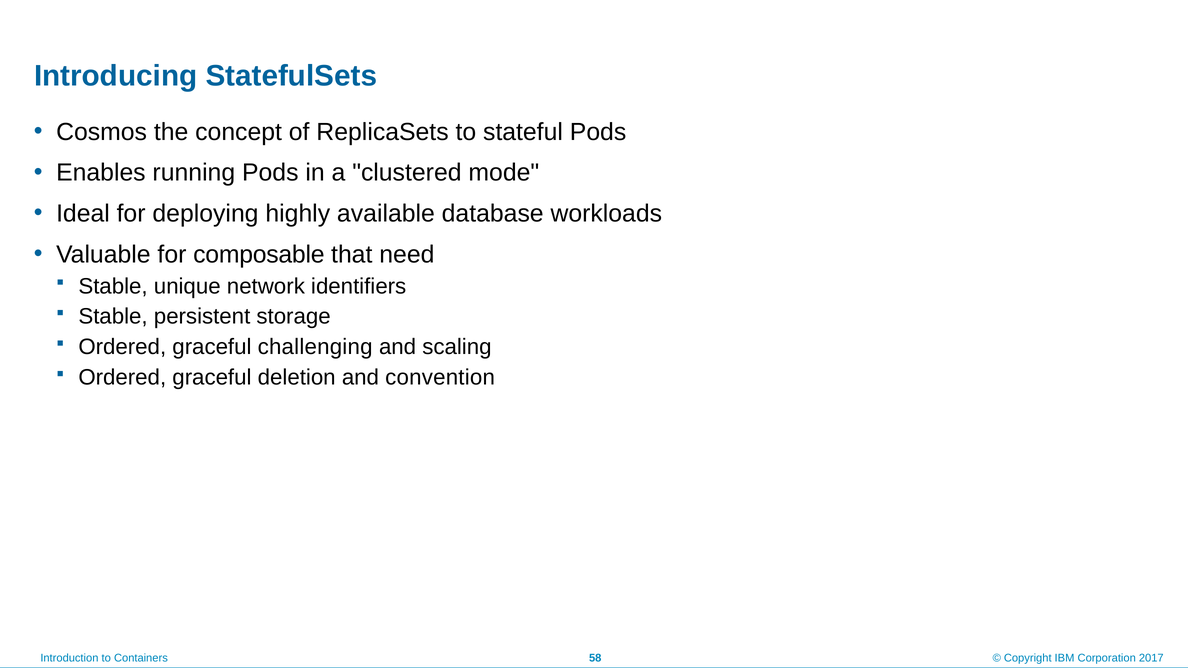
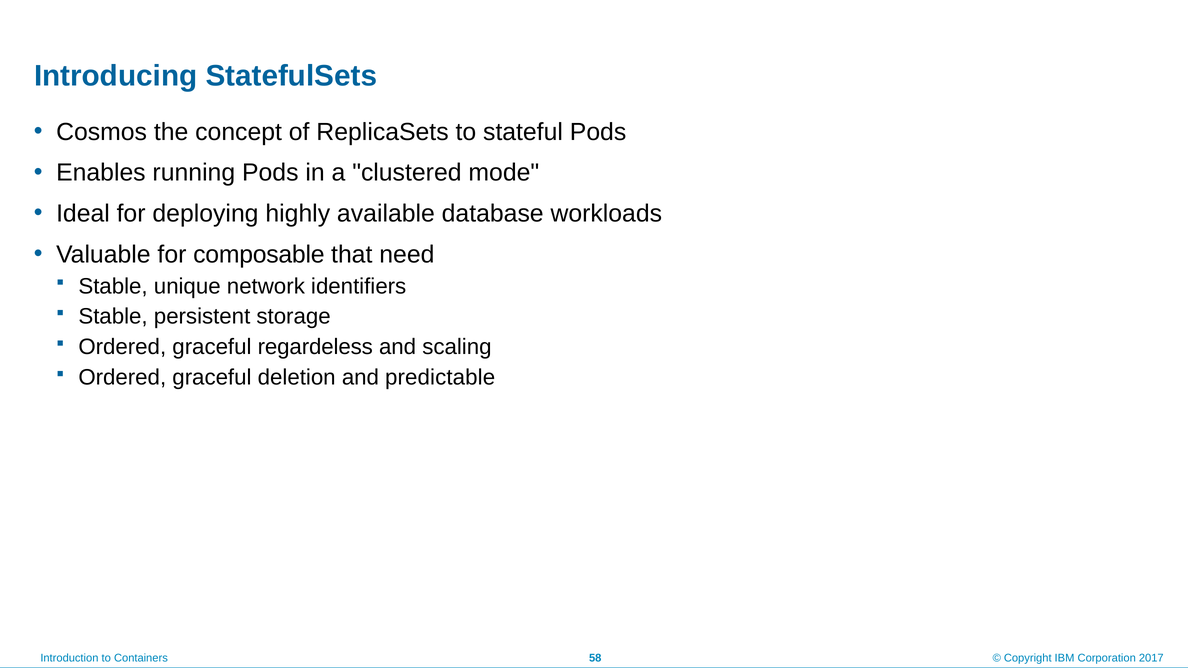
challenging: challenging -> regardeless
convention: convention -> predictable
